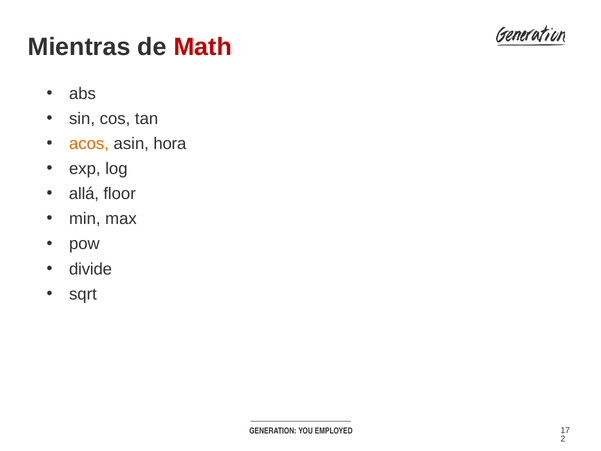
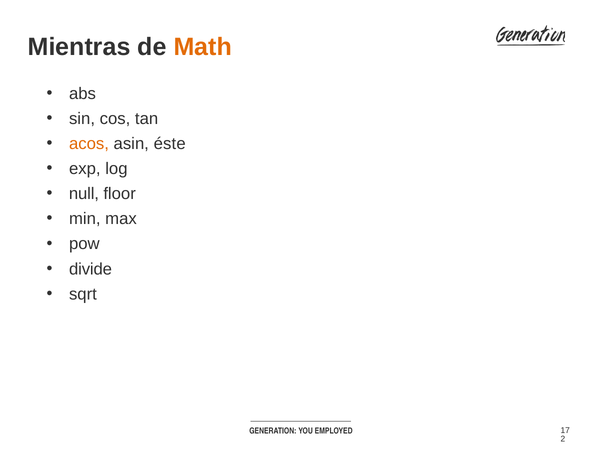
Math colour: red -> orange
hora: hora -> éste
allá: allá -> null
